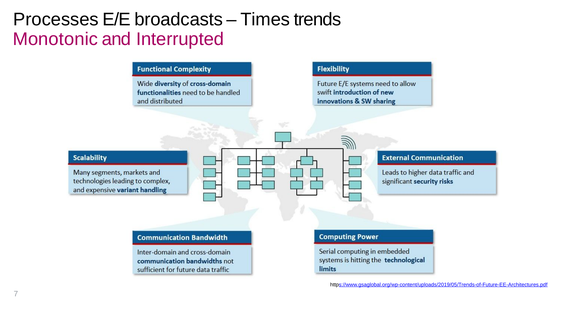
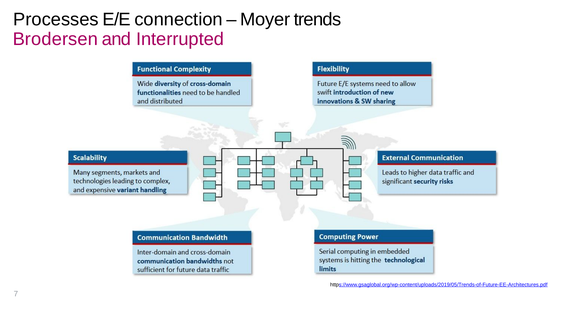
broadcasts: broadcasts -> connection
Times: Times -> Moyer
Monotonic: Monotonic -> Brodersen
